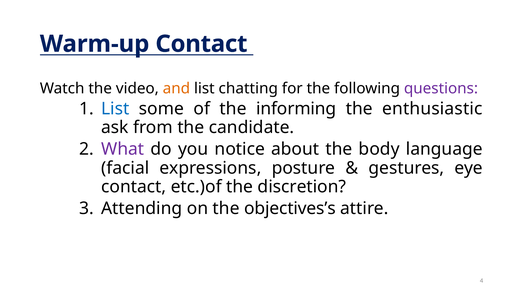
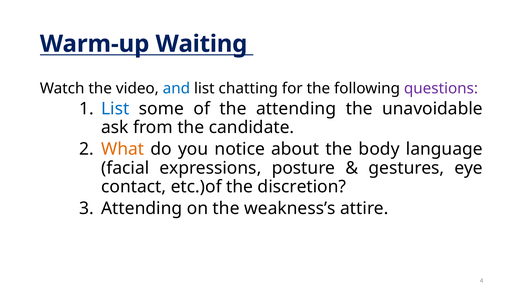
Warm-up Contact: Contact -> Waiting
and colour: orange -> blue
the informing: informing -> attending
enthusiastic: enthusiastic -> unavoidable
What colour: purple -> orange
objectives’s: objectives’s -> weakness’s
